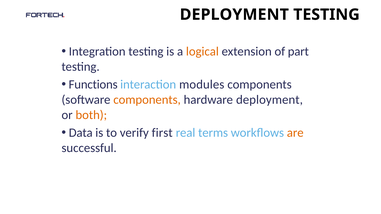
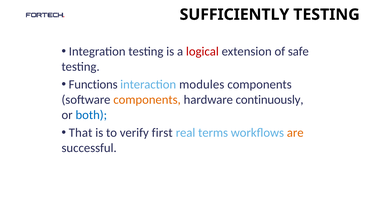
DEPLOYMENT at (234, 15): DEPLOYMENT -> SUFFICIENTLY
logical colour: orange -> red
part: part -> safe
hardware deployment: deployment -> continuously
both colour: orange -> blue
Data: Data -> That
